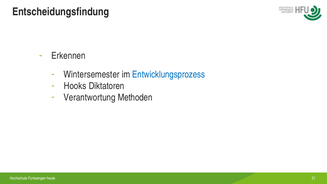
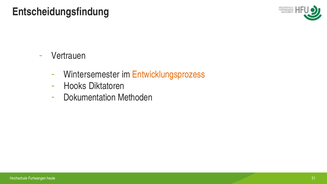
Erkennen: Erkennen -> Vertrauen
Entwicklungsprozess colour: blue -> orange
Verantwortung: Verantwortung -> Dokumentation
